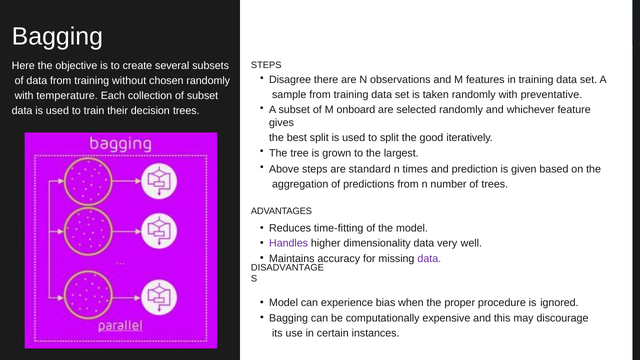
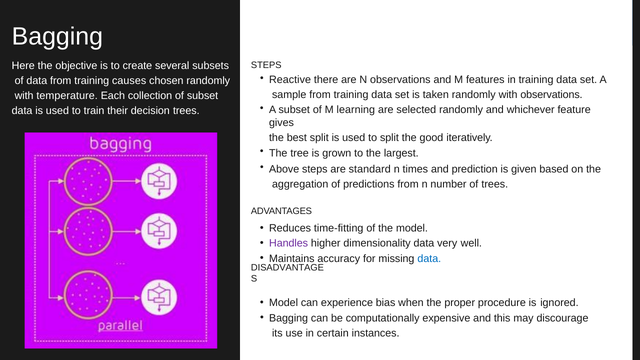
Disagree: Disagree -> Reactive
without: without -> causes
with preventative: preventative -> observations
onboard: onboard -> learning
data at (429, 259) colour: purple -> blue
